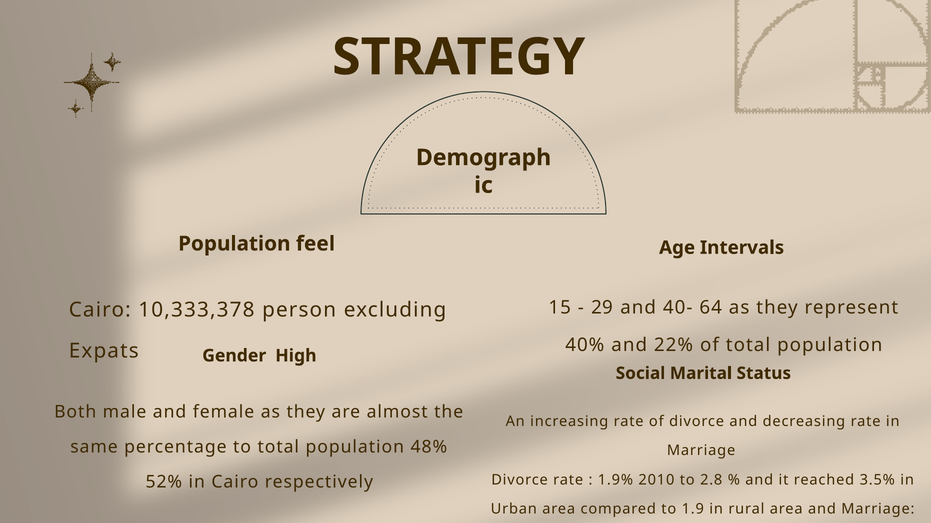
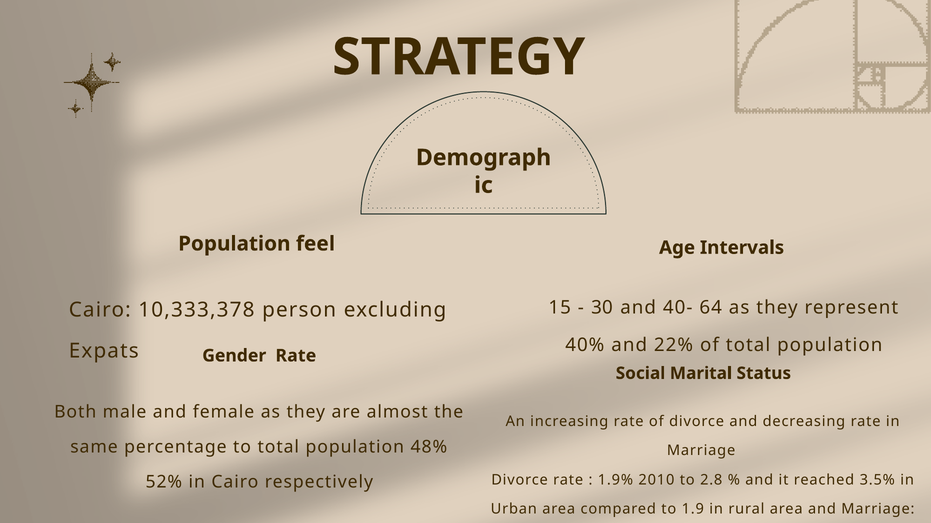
29: 29 -> 30
Gender High: High -> Rate
